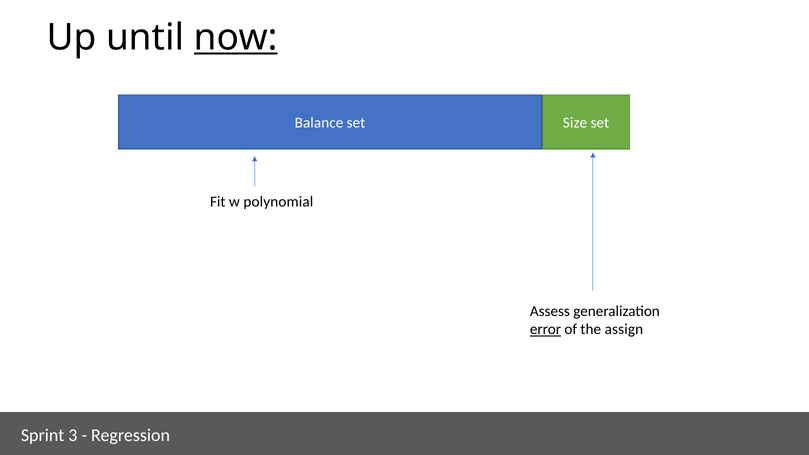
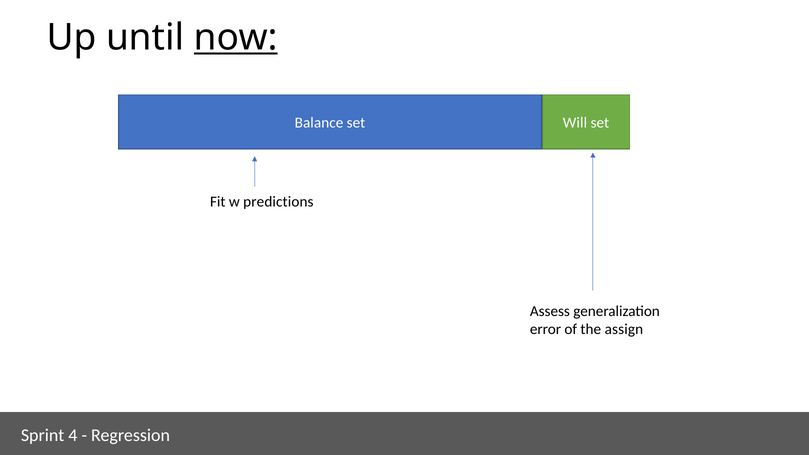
Size: Size -> Will
polynomial: polynomial -> predictions
error underline: present -> none
3: 3 -> 4
